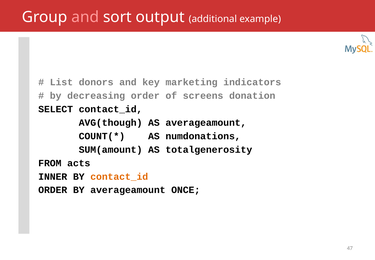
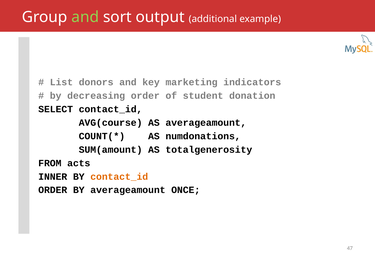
and at (85, 17) colour: pink -> light green
screens: screens -> student
AVG(though: AVG(though -> AVG(course
